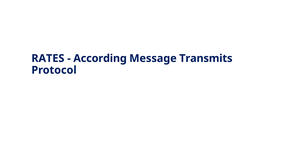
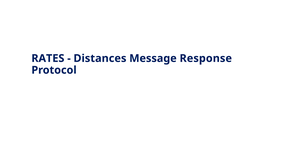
According: According -> Distances
Transmits: Transmits -> Response
